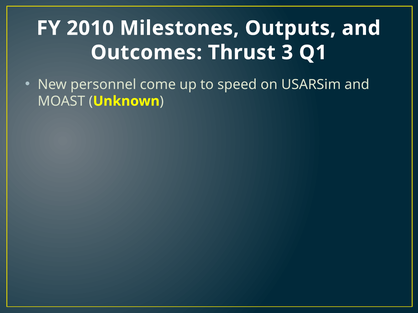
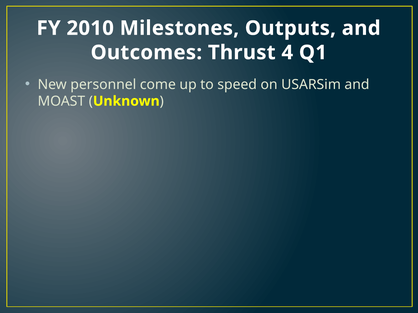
3: 3 -> 4
